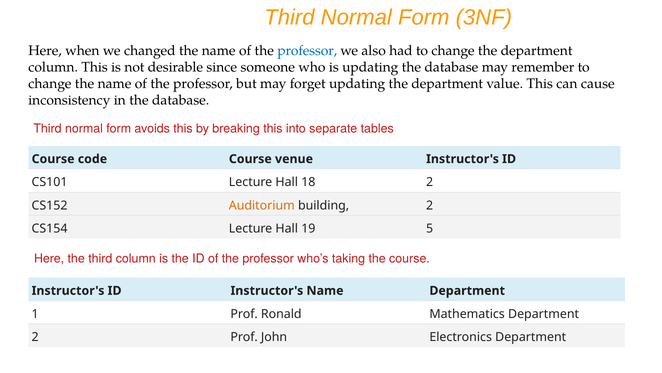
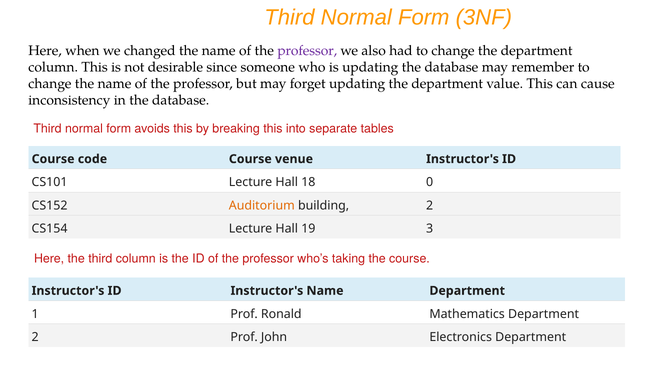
professor at (307, 50) colour: blue -> purple
18 2: 2 -> 0
5: 5 -> 3
